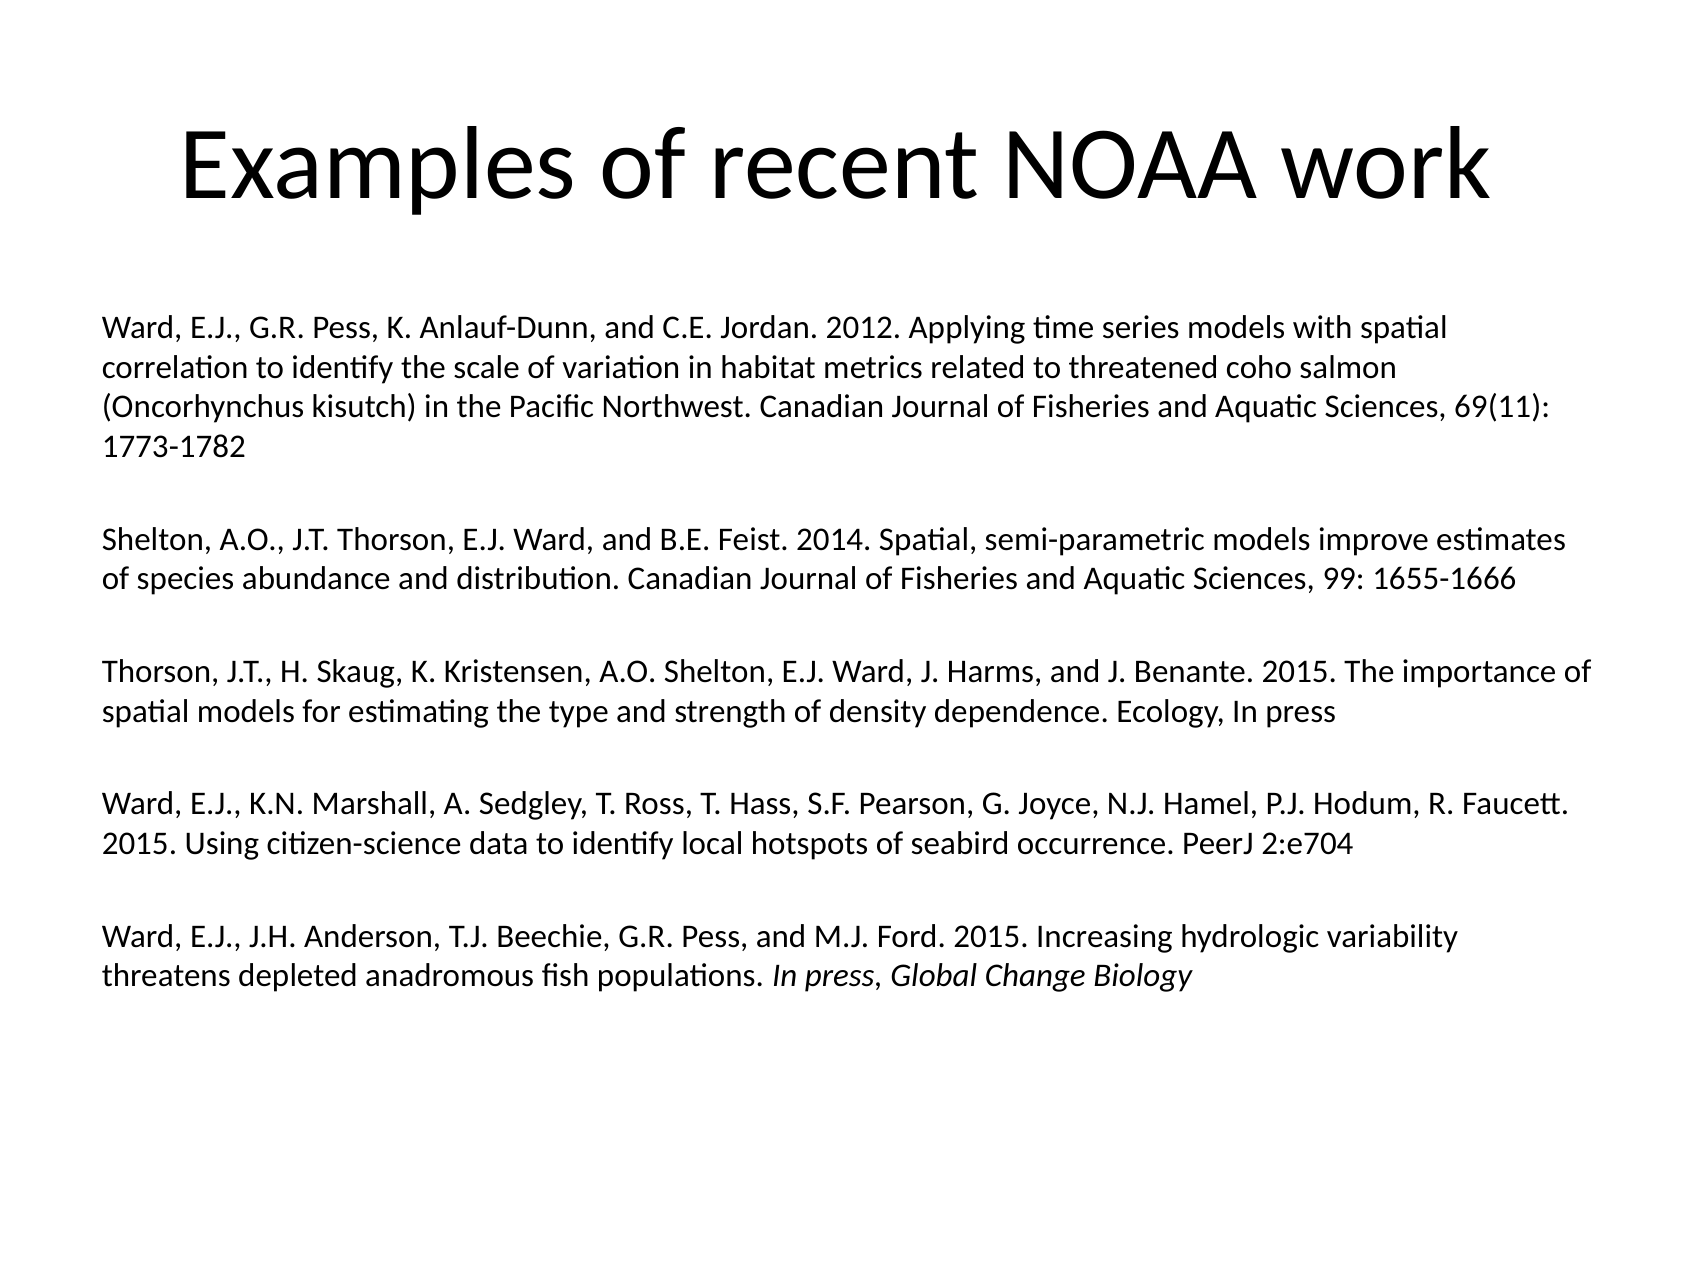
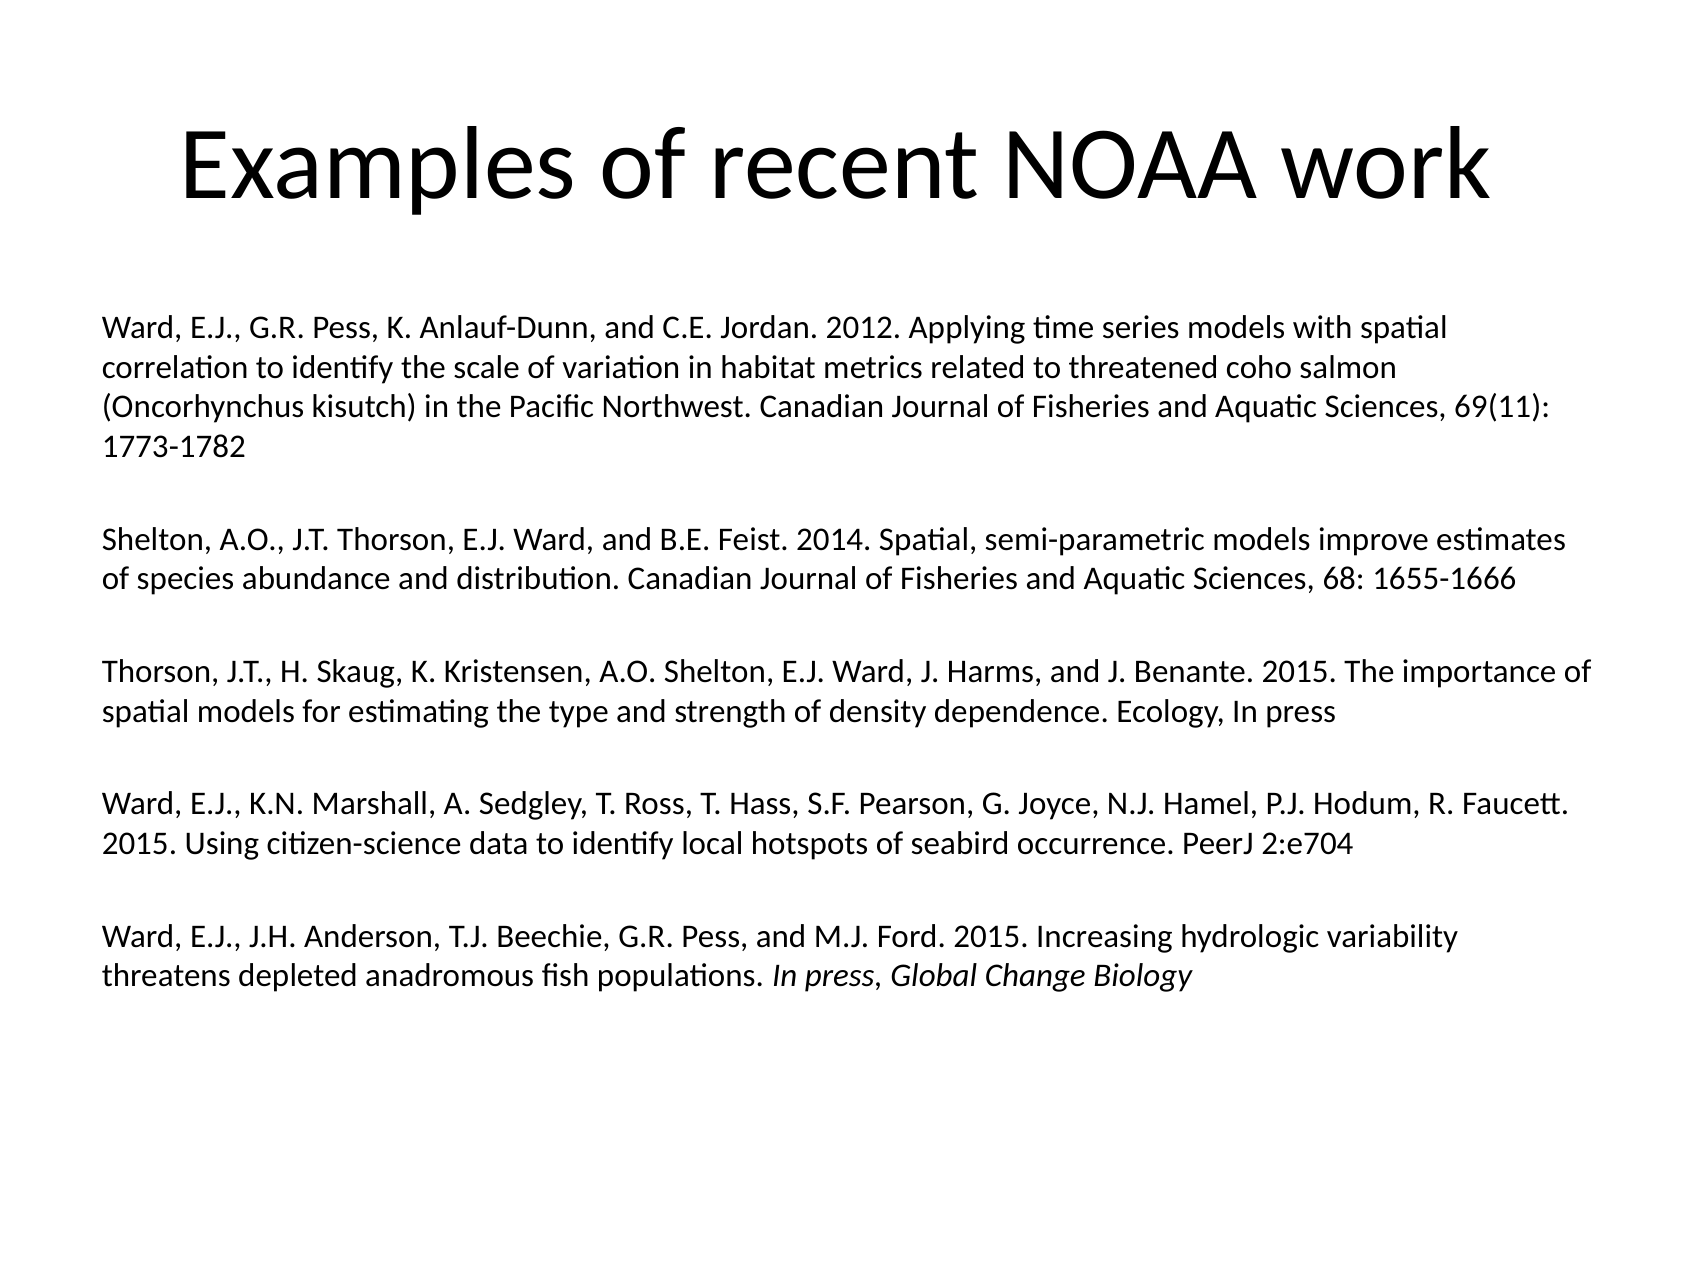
99: 99 -> 68
